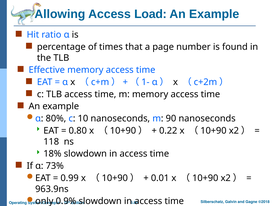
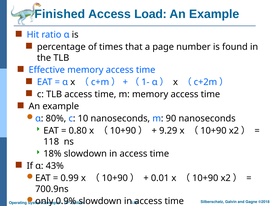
Allowing: Allowing -> Finished
0.22: 0.22 -> 9.29
73%: 73% -> 43%
963.9ns: 963.9ns -> 700.9ns
